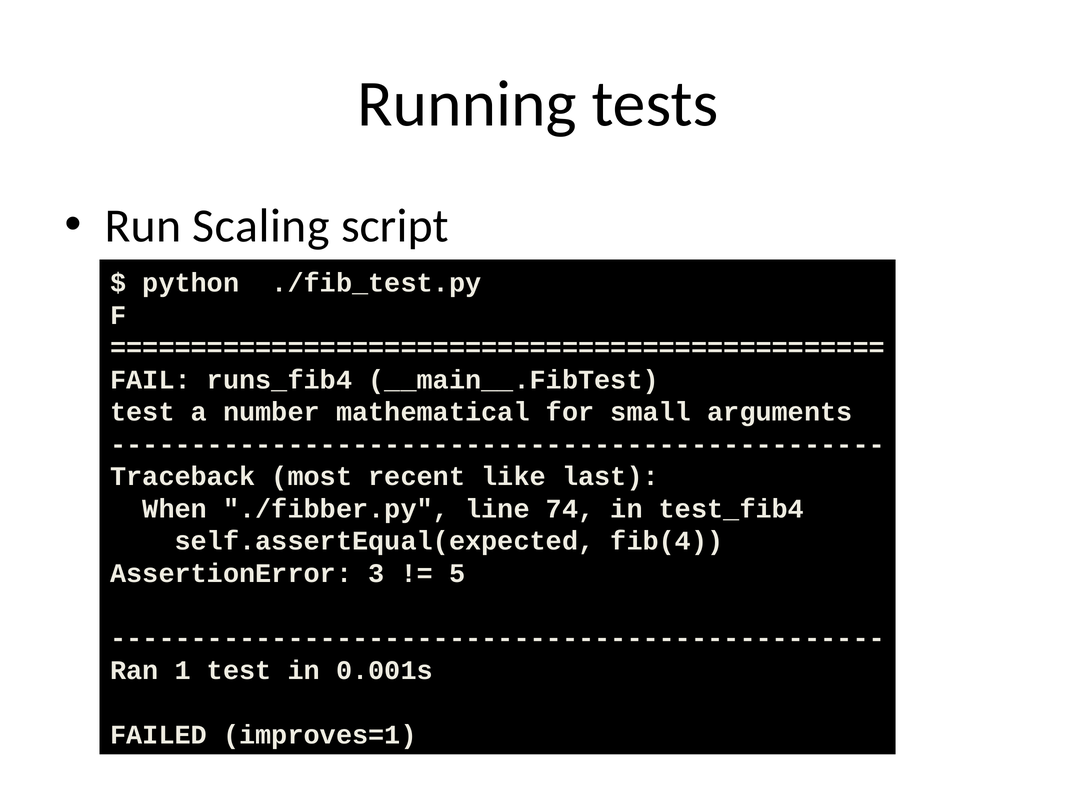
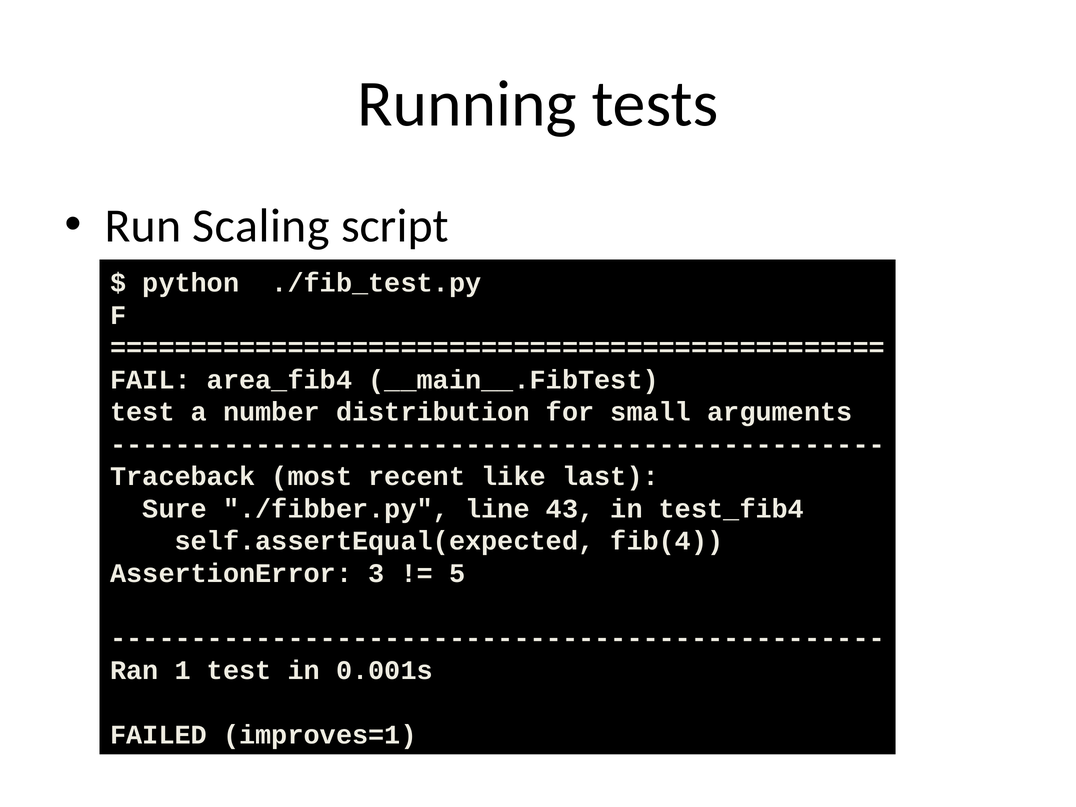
runs_fib4: runs_fib4 -> area_fib4
mathematical: mathematical -> distribution
When: When -> Sure
74: 74 -> 43
